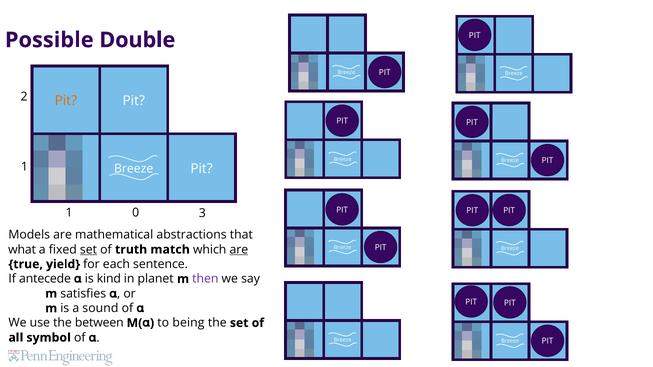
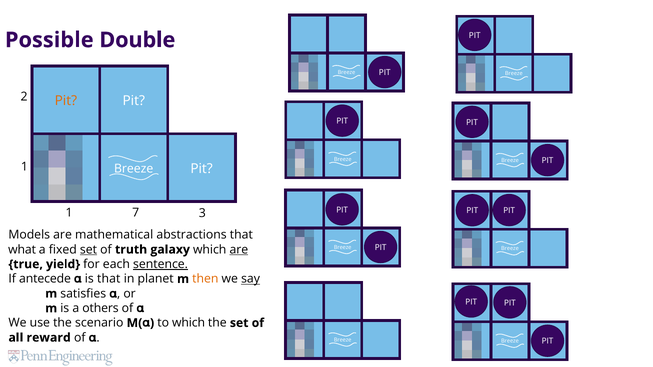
0: 0 -> 7
match: match -> galaxy
sentence underline: none -> present
then colour: purple -> orange
say underline: none -> present
is kind: kind -> that
sound: sound -> others
to being: being -> which
between: between -> scenario
symbol: symbol -> reward
